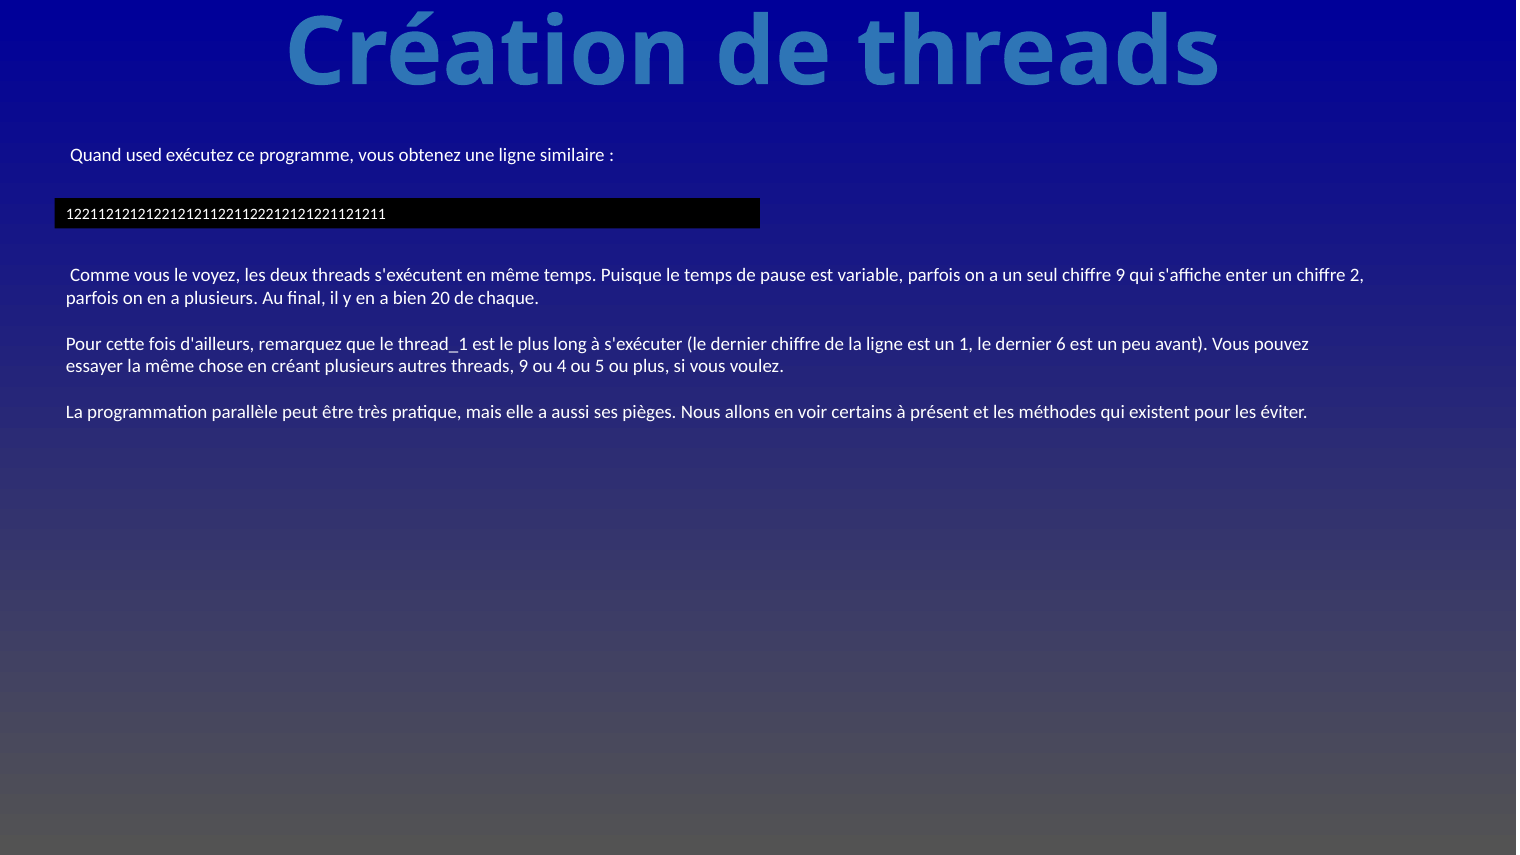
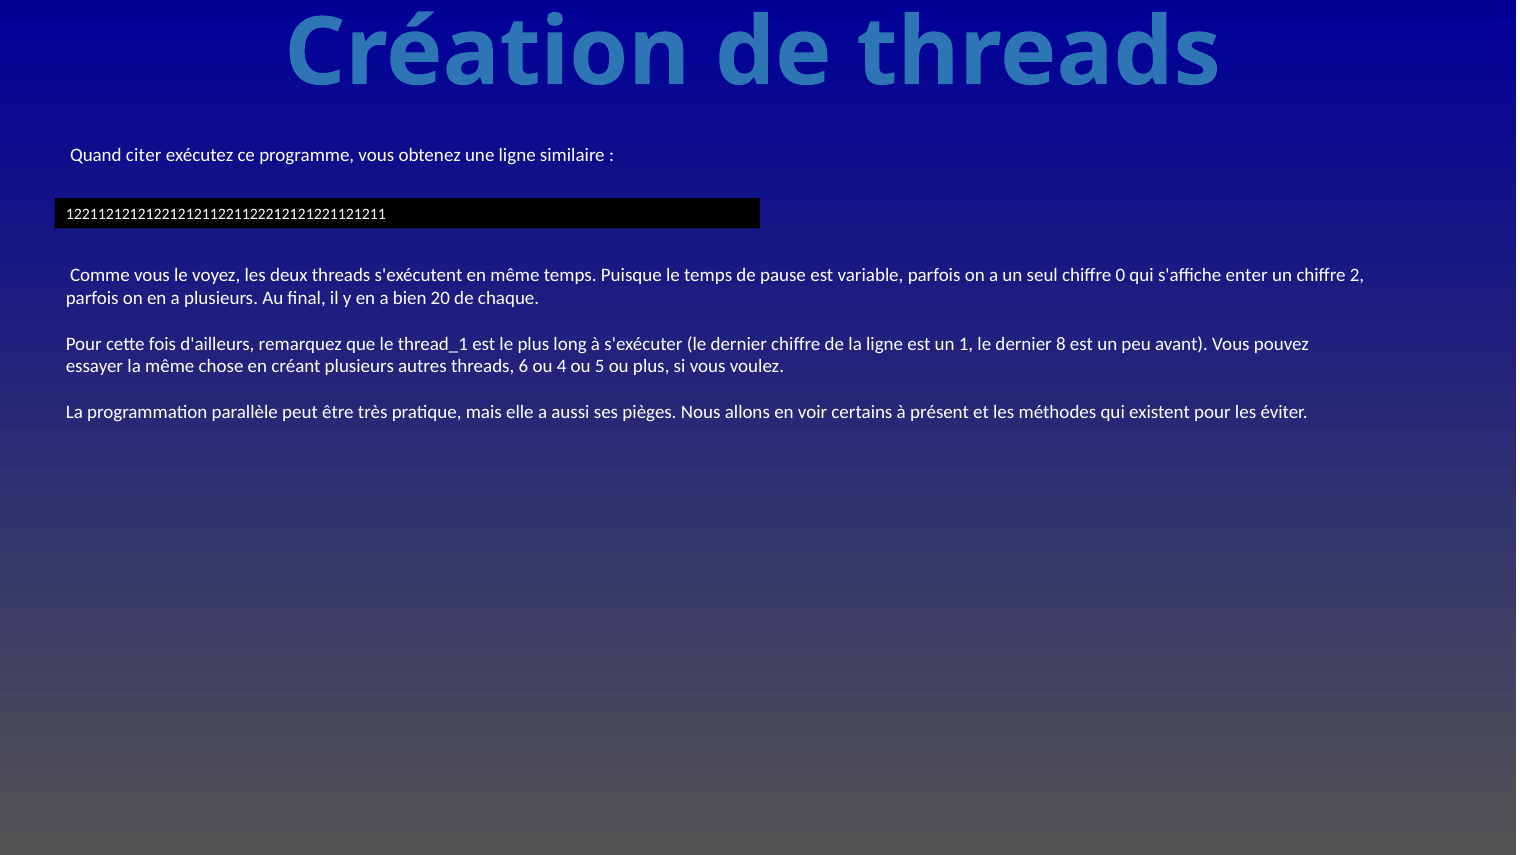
used: used -> citer
chiffre 9: 9 -> 0
6: 6 -> 8
threads 9: 9 -> 6
